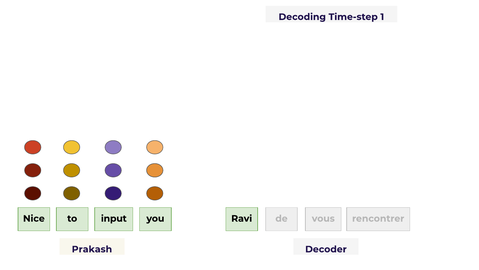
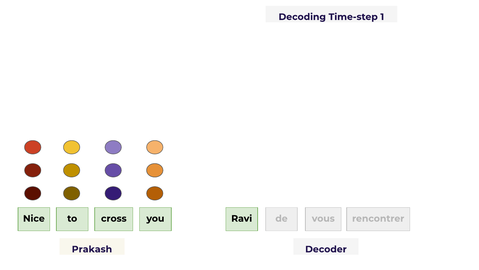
input: input -> cross
